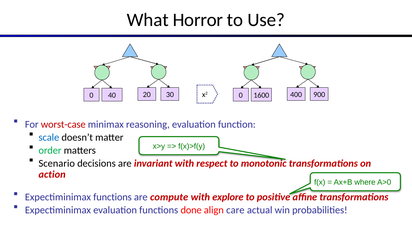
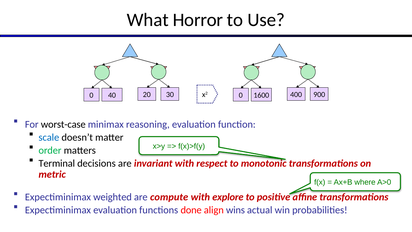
worst-case colour: red -> black
Scenario: Scenario -> Terminal
action: action -> metric
Expectiminimax functions: functions -> weighted
care: care -> wins
